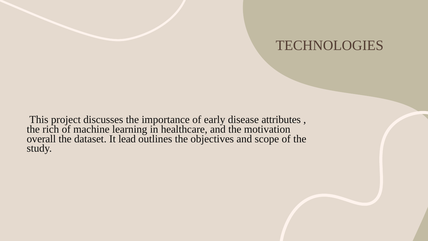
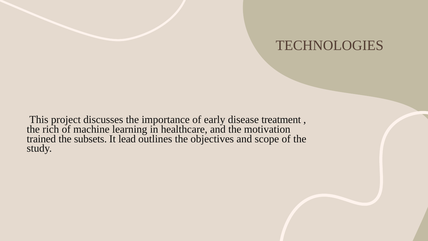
attributes: attributes -> treatment
overall: overall -> trained
dataset: dataset -> subsets
